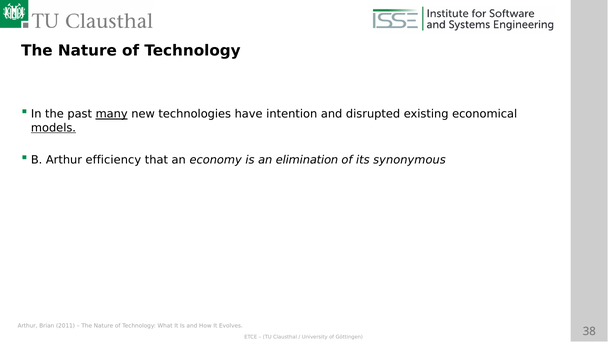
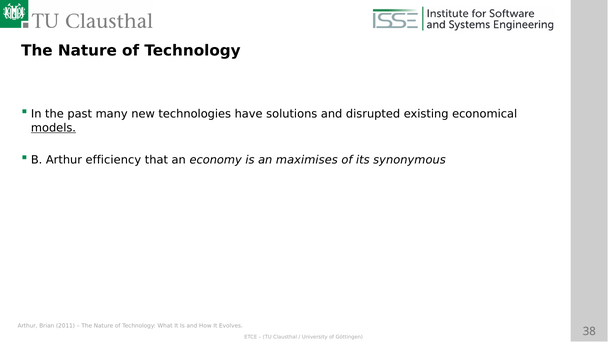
many underline: present -> none
intention: intention -> solutions
elimination: elimination -> maximises
